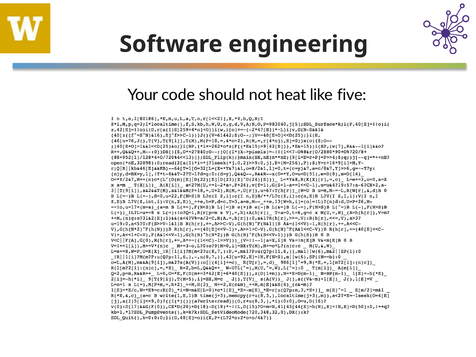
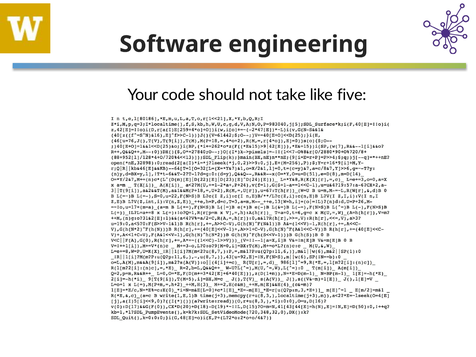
heat: heat -> take
